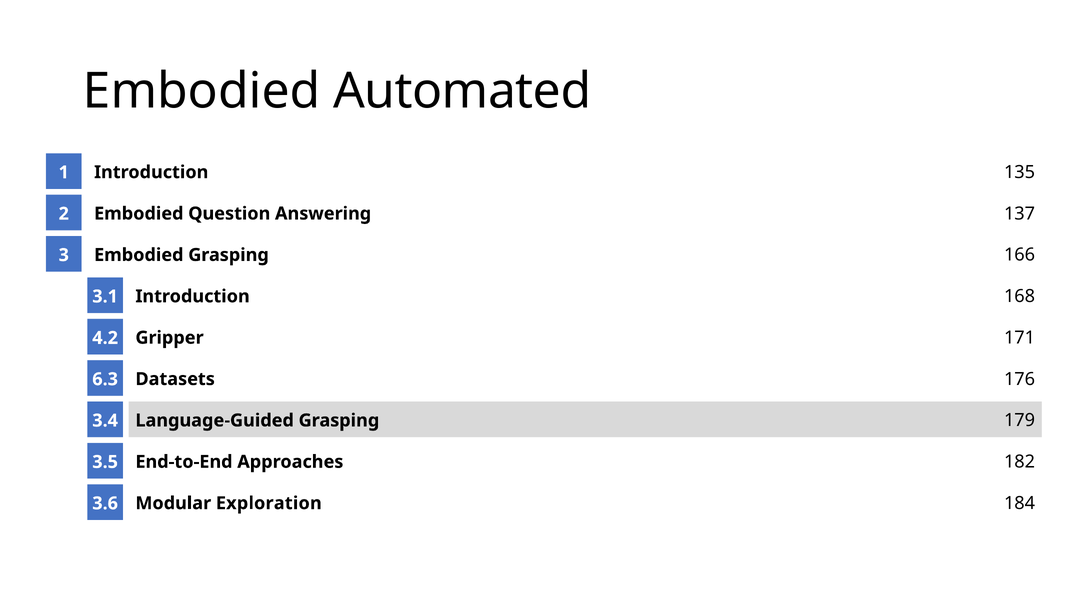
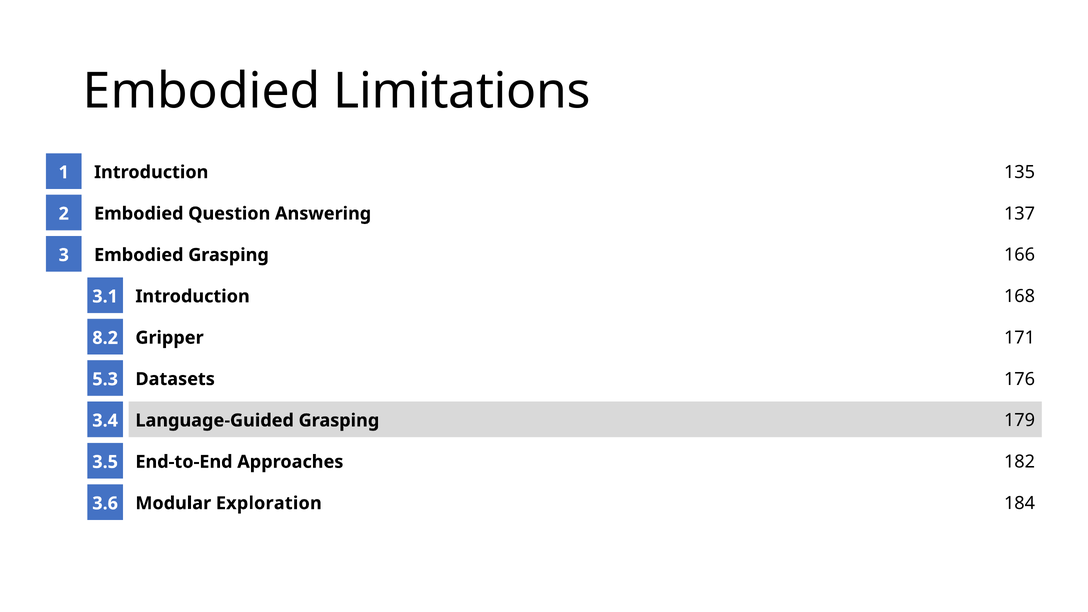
Automated: Automated -> Limitations
4.2: 4.2 -> 8.2
6.3: 6.3 -> 5.3
